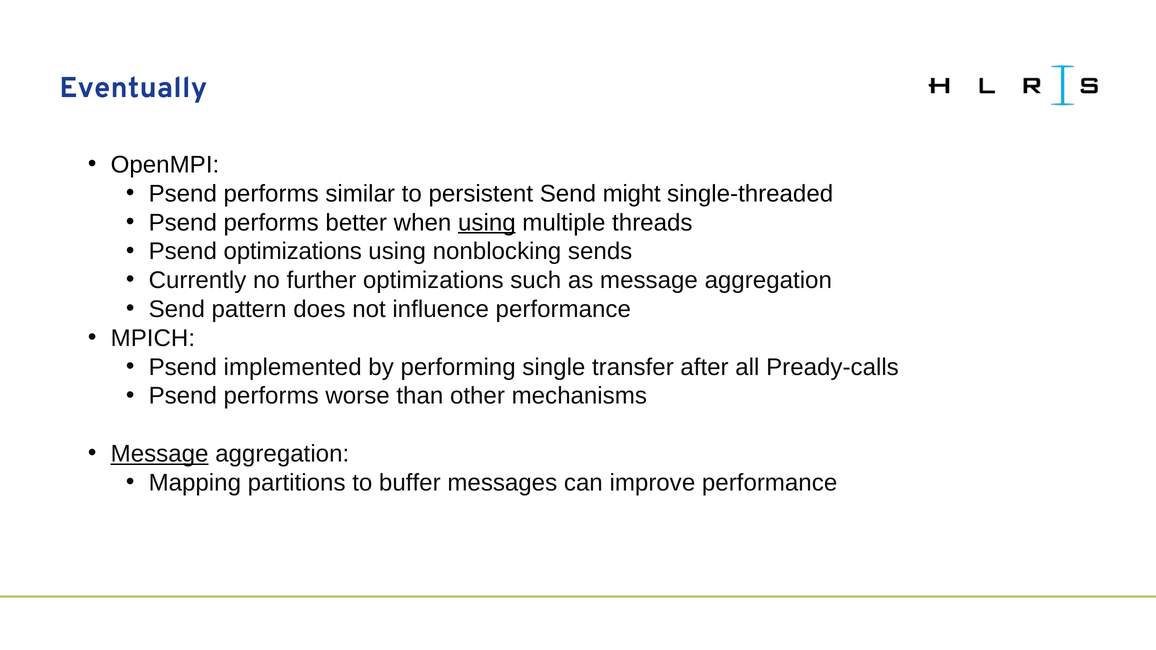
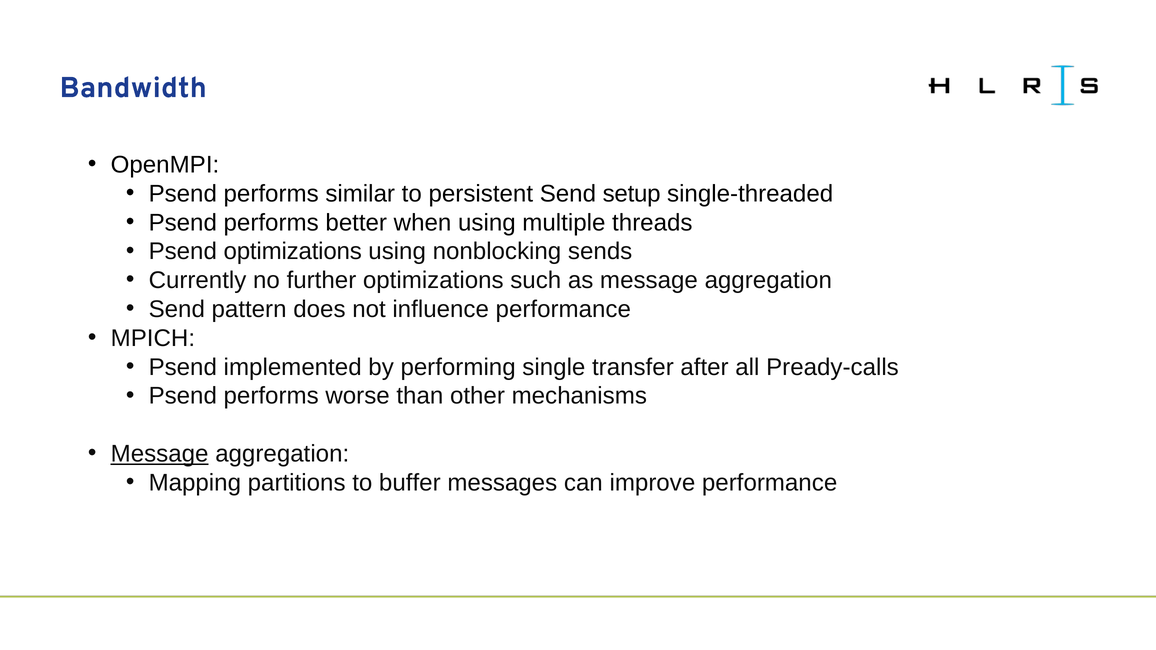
Eventually: Eventually -> Bandwidth
might: might -> setup
using at (487, 223) underline: present -> none
